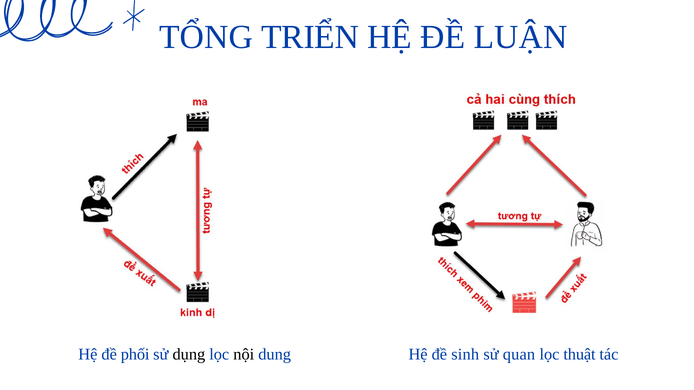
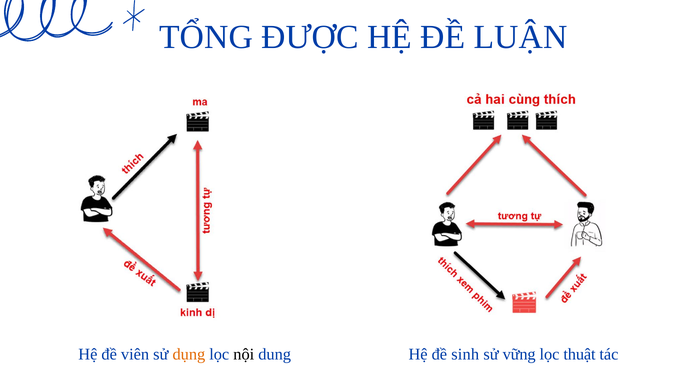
TRIỂN: TRIỂN -> ĐƯỢC
phối: phối -> viên
dụng colour: black -> orange
quan: quan -> vững
